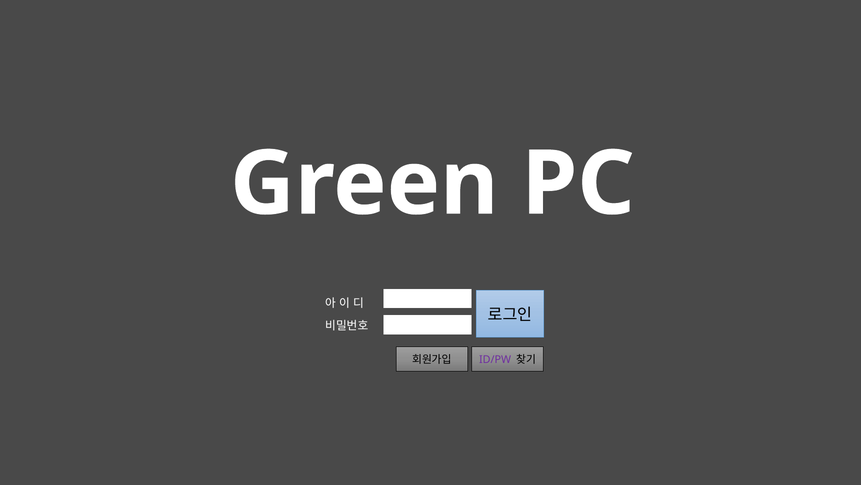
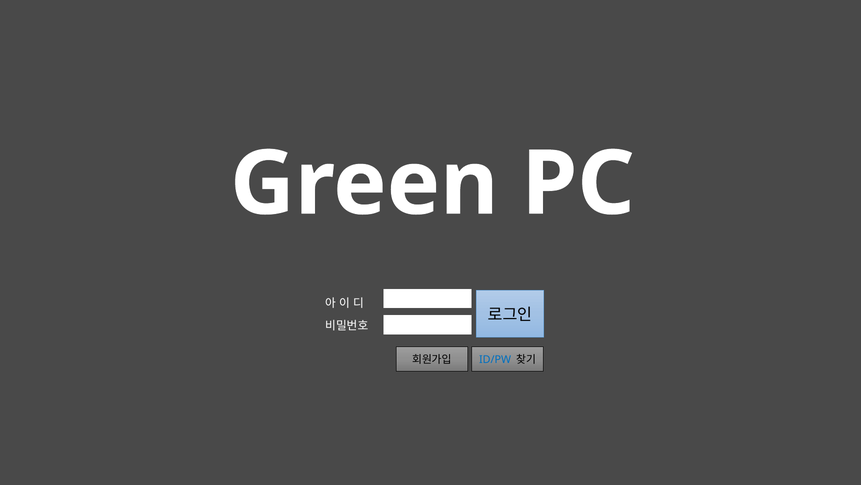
ID/PW colour: purple -> blue
